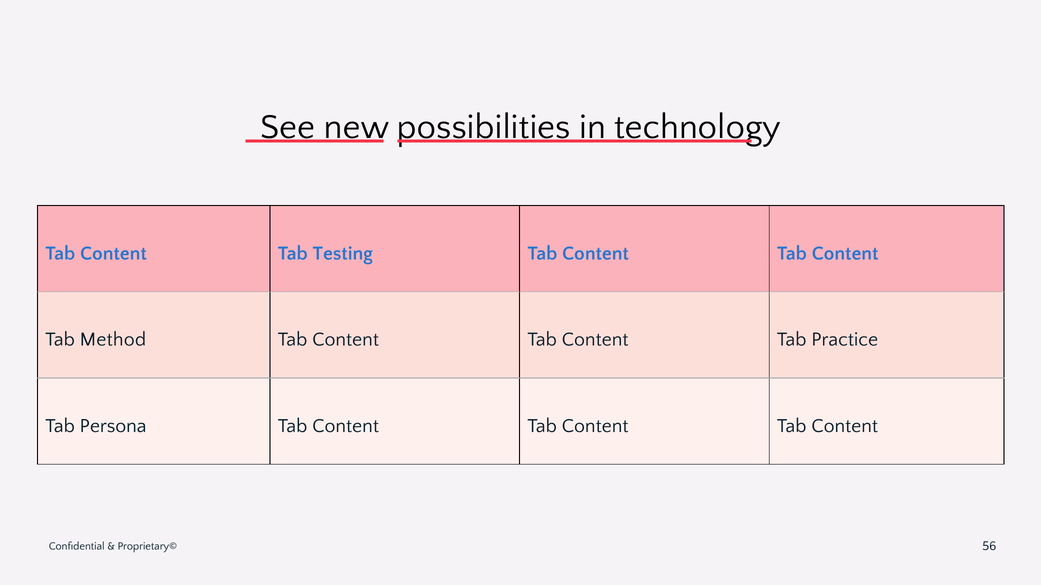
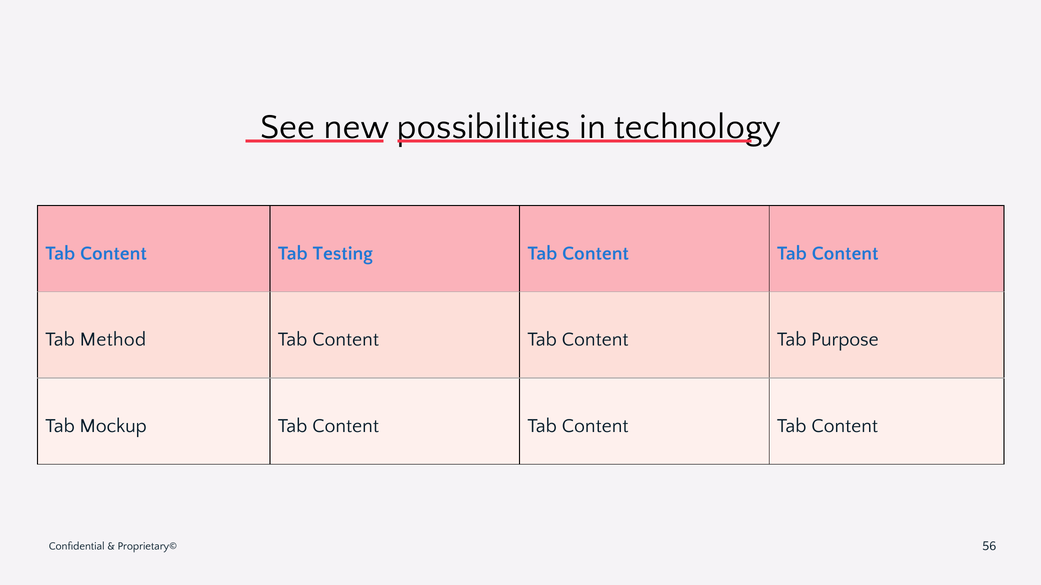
Practice: Practice -> Purpose
Persona: Persona -> Mockup
